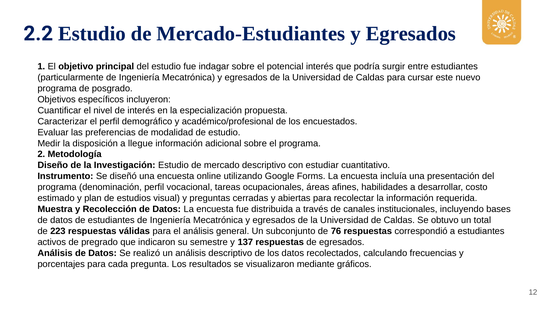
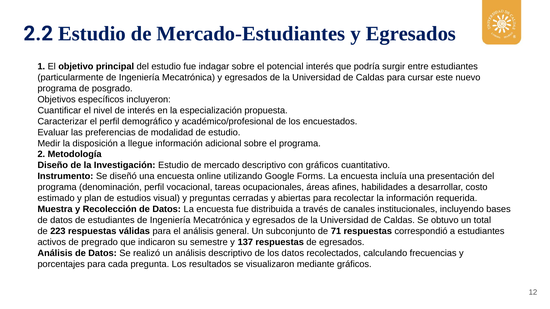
con estudiar: estudiar -> gráficos
76: 76 -> 71
